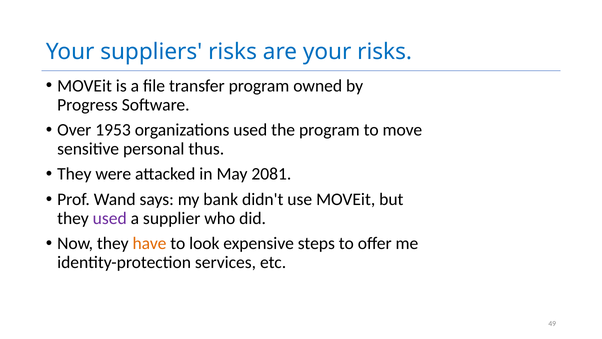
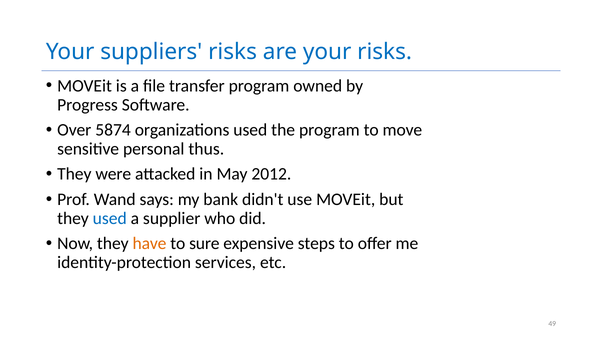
1953: 1953 -> 5874
2081: 2081 -> 2012
used at (110, 218) colour: purple -> blue
look: look -> sure
